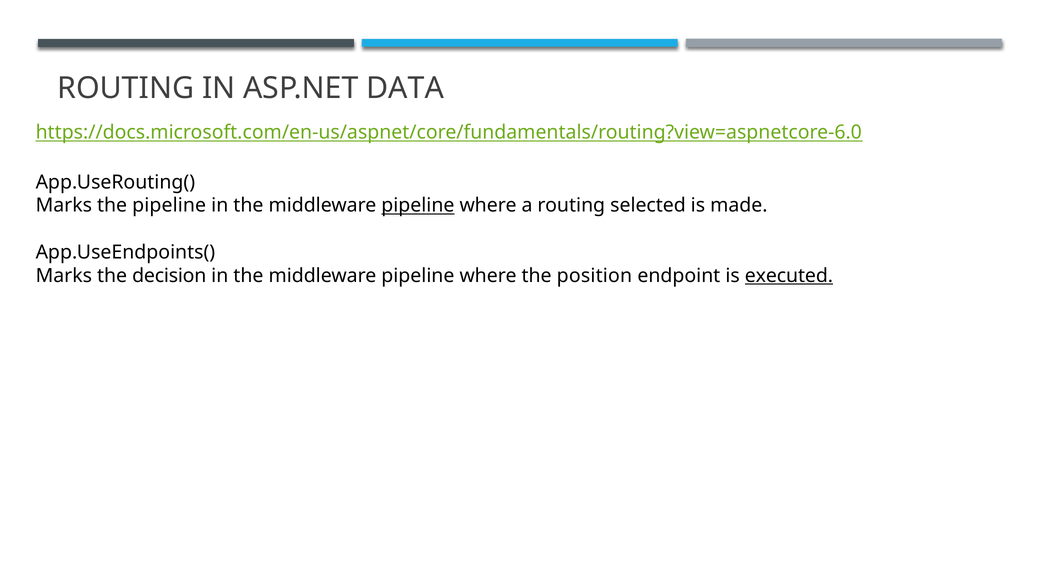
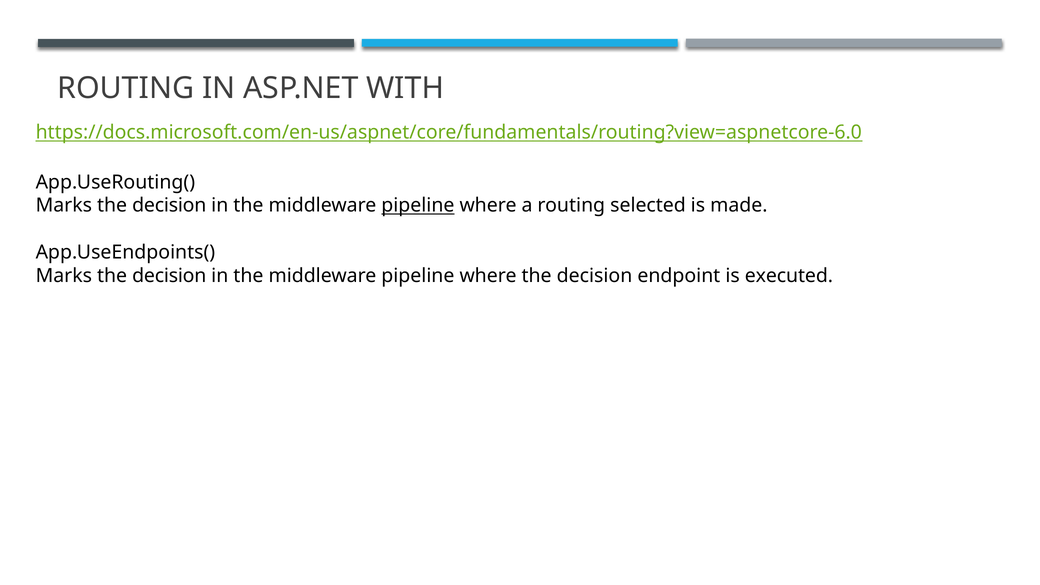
DATA: DATA -> WITH
pipeline at (169, 205): pipeline -> decision
where the position: position -> decision
executed underline: present -> none
